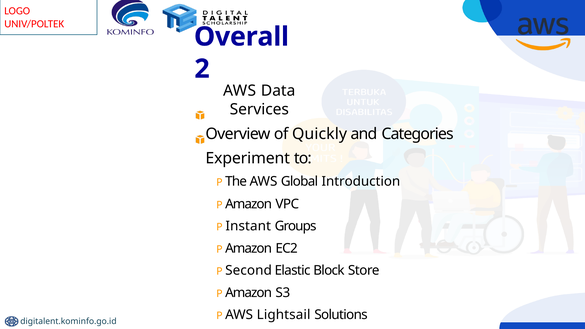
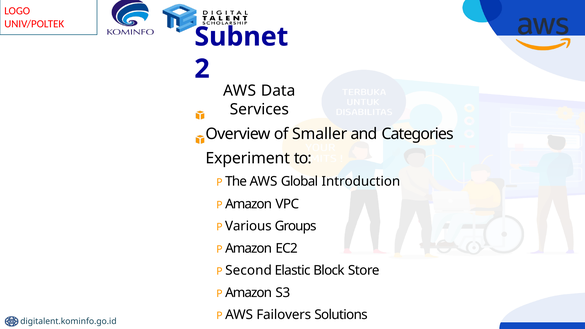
Overall: Overall -> Subnet
Quickly: Quickly -> Smaller
Instant: Instant -> Various
Lightsail: Lightsail -> Failovers
